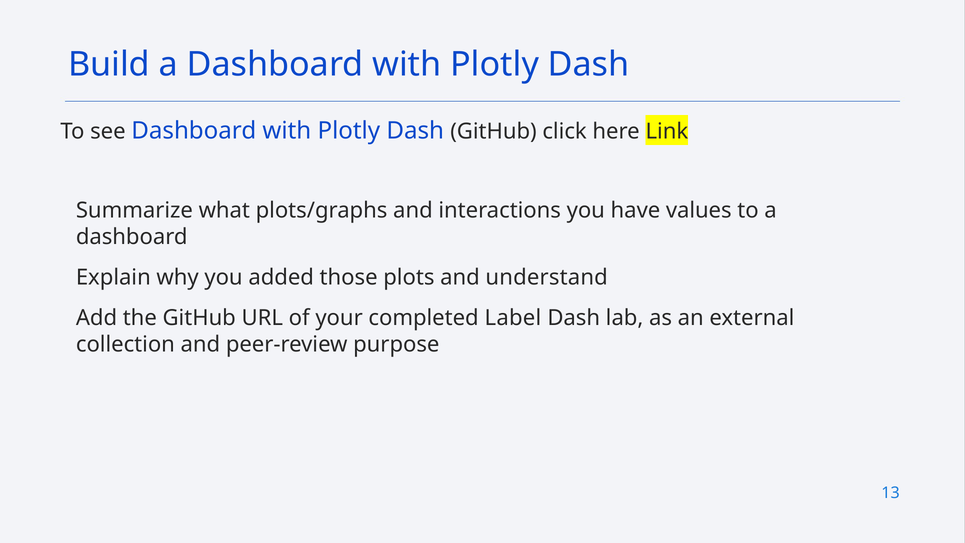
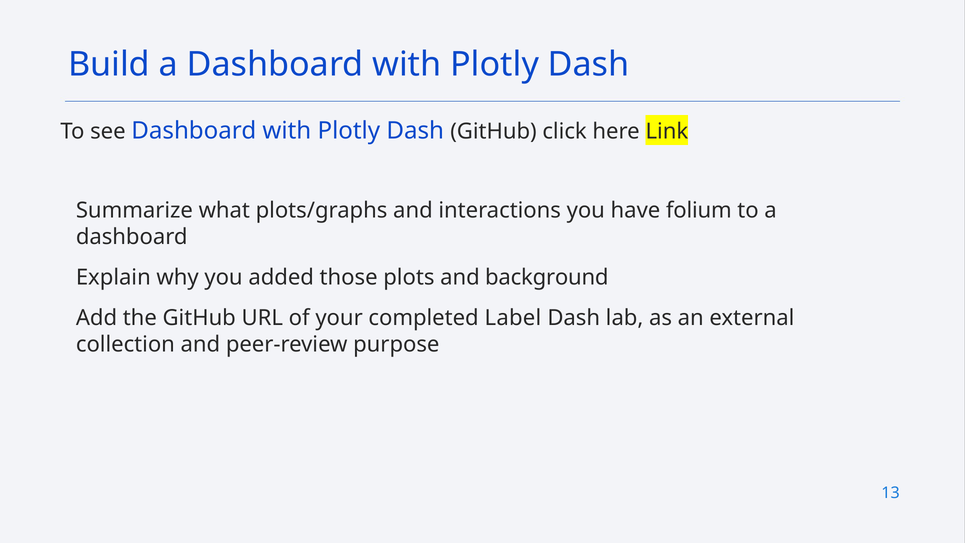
values: values -> folium
understand: understand -> background
